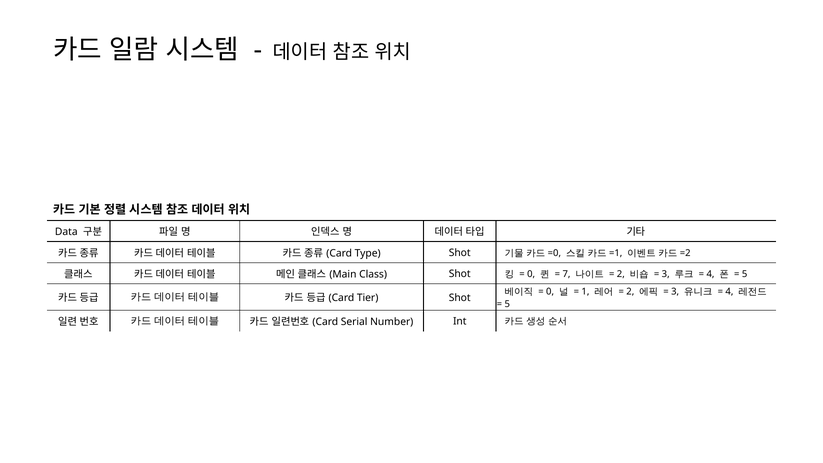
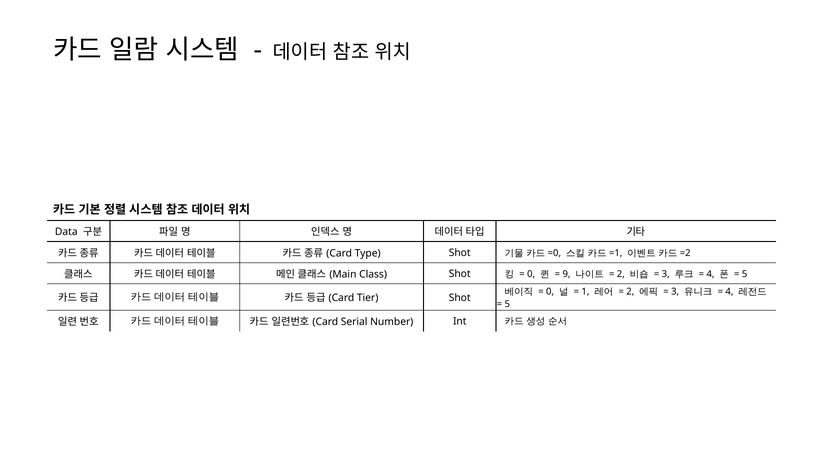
7: 7 -> 9
